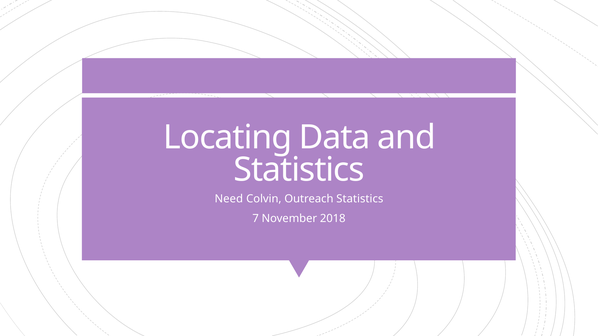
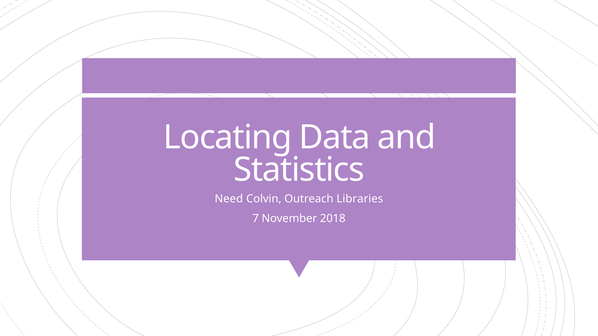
Outreach Statistics: Statistics -> Libraries
